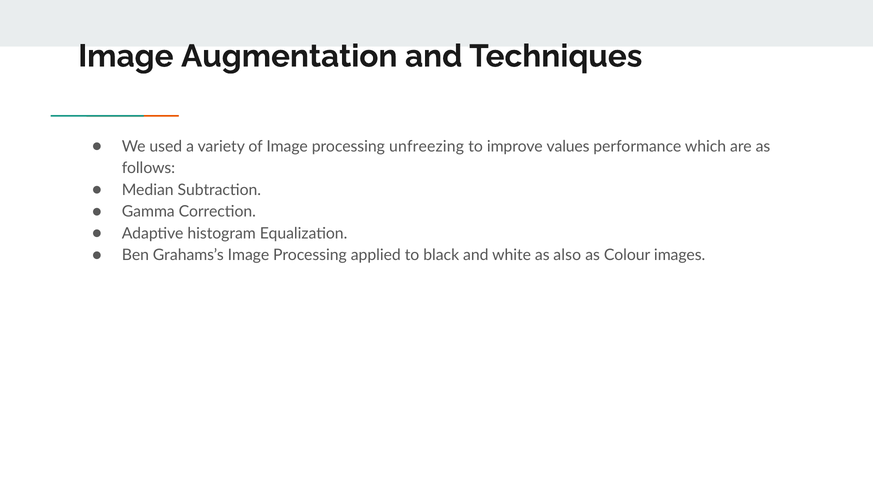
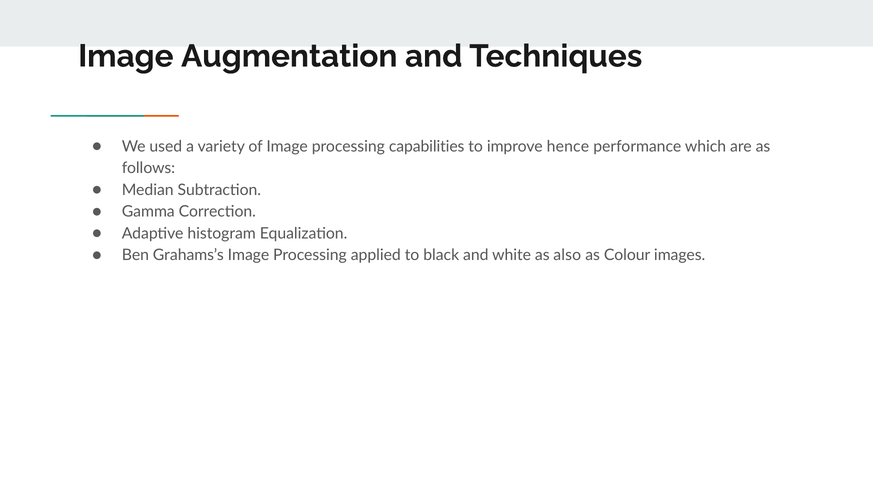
unfreezing: unfreezing -> capabilities
values: values -> hence
